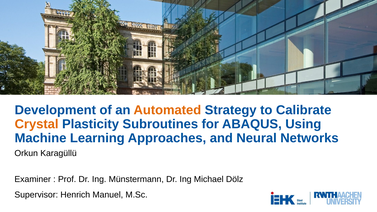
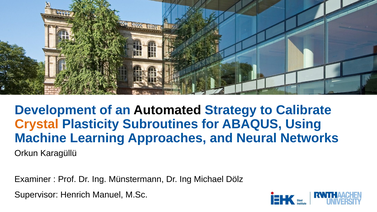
Automated colour: orange -> black
